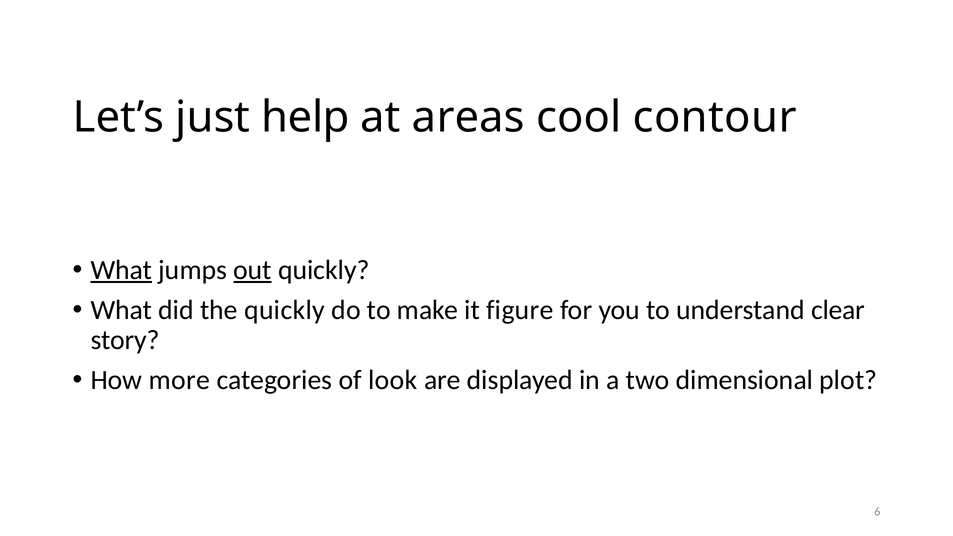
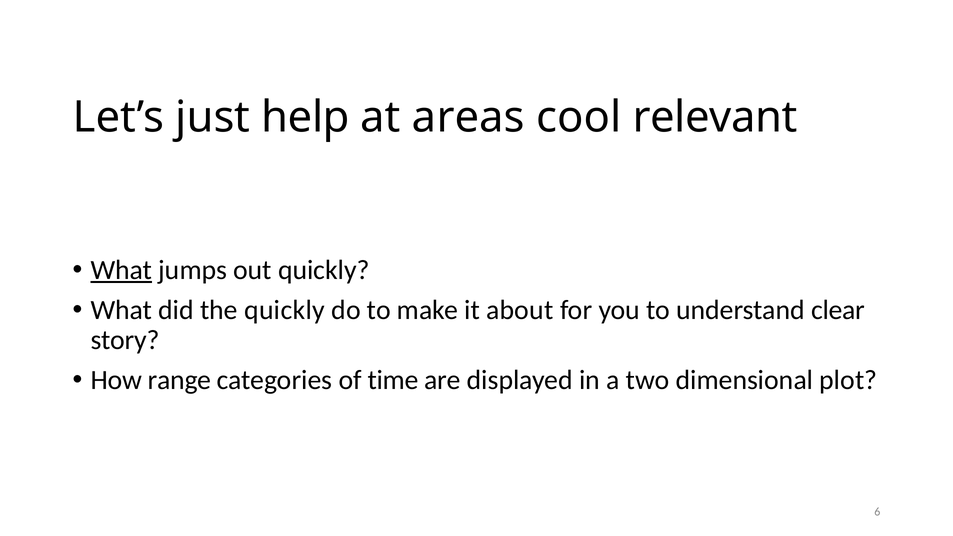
contour: contour -> relevant
out underline: present -> none
figure: figure -> about
more: more -> range
look: look -> time
